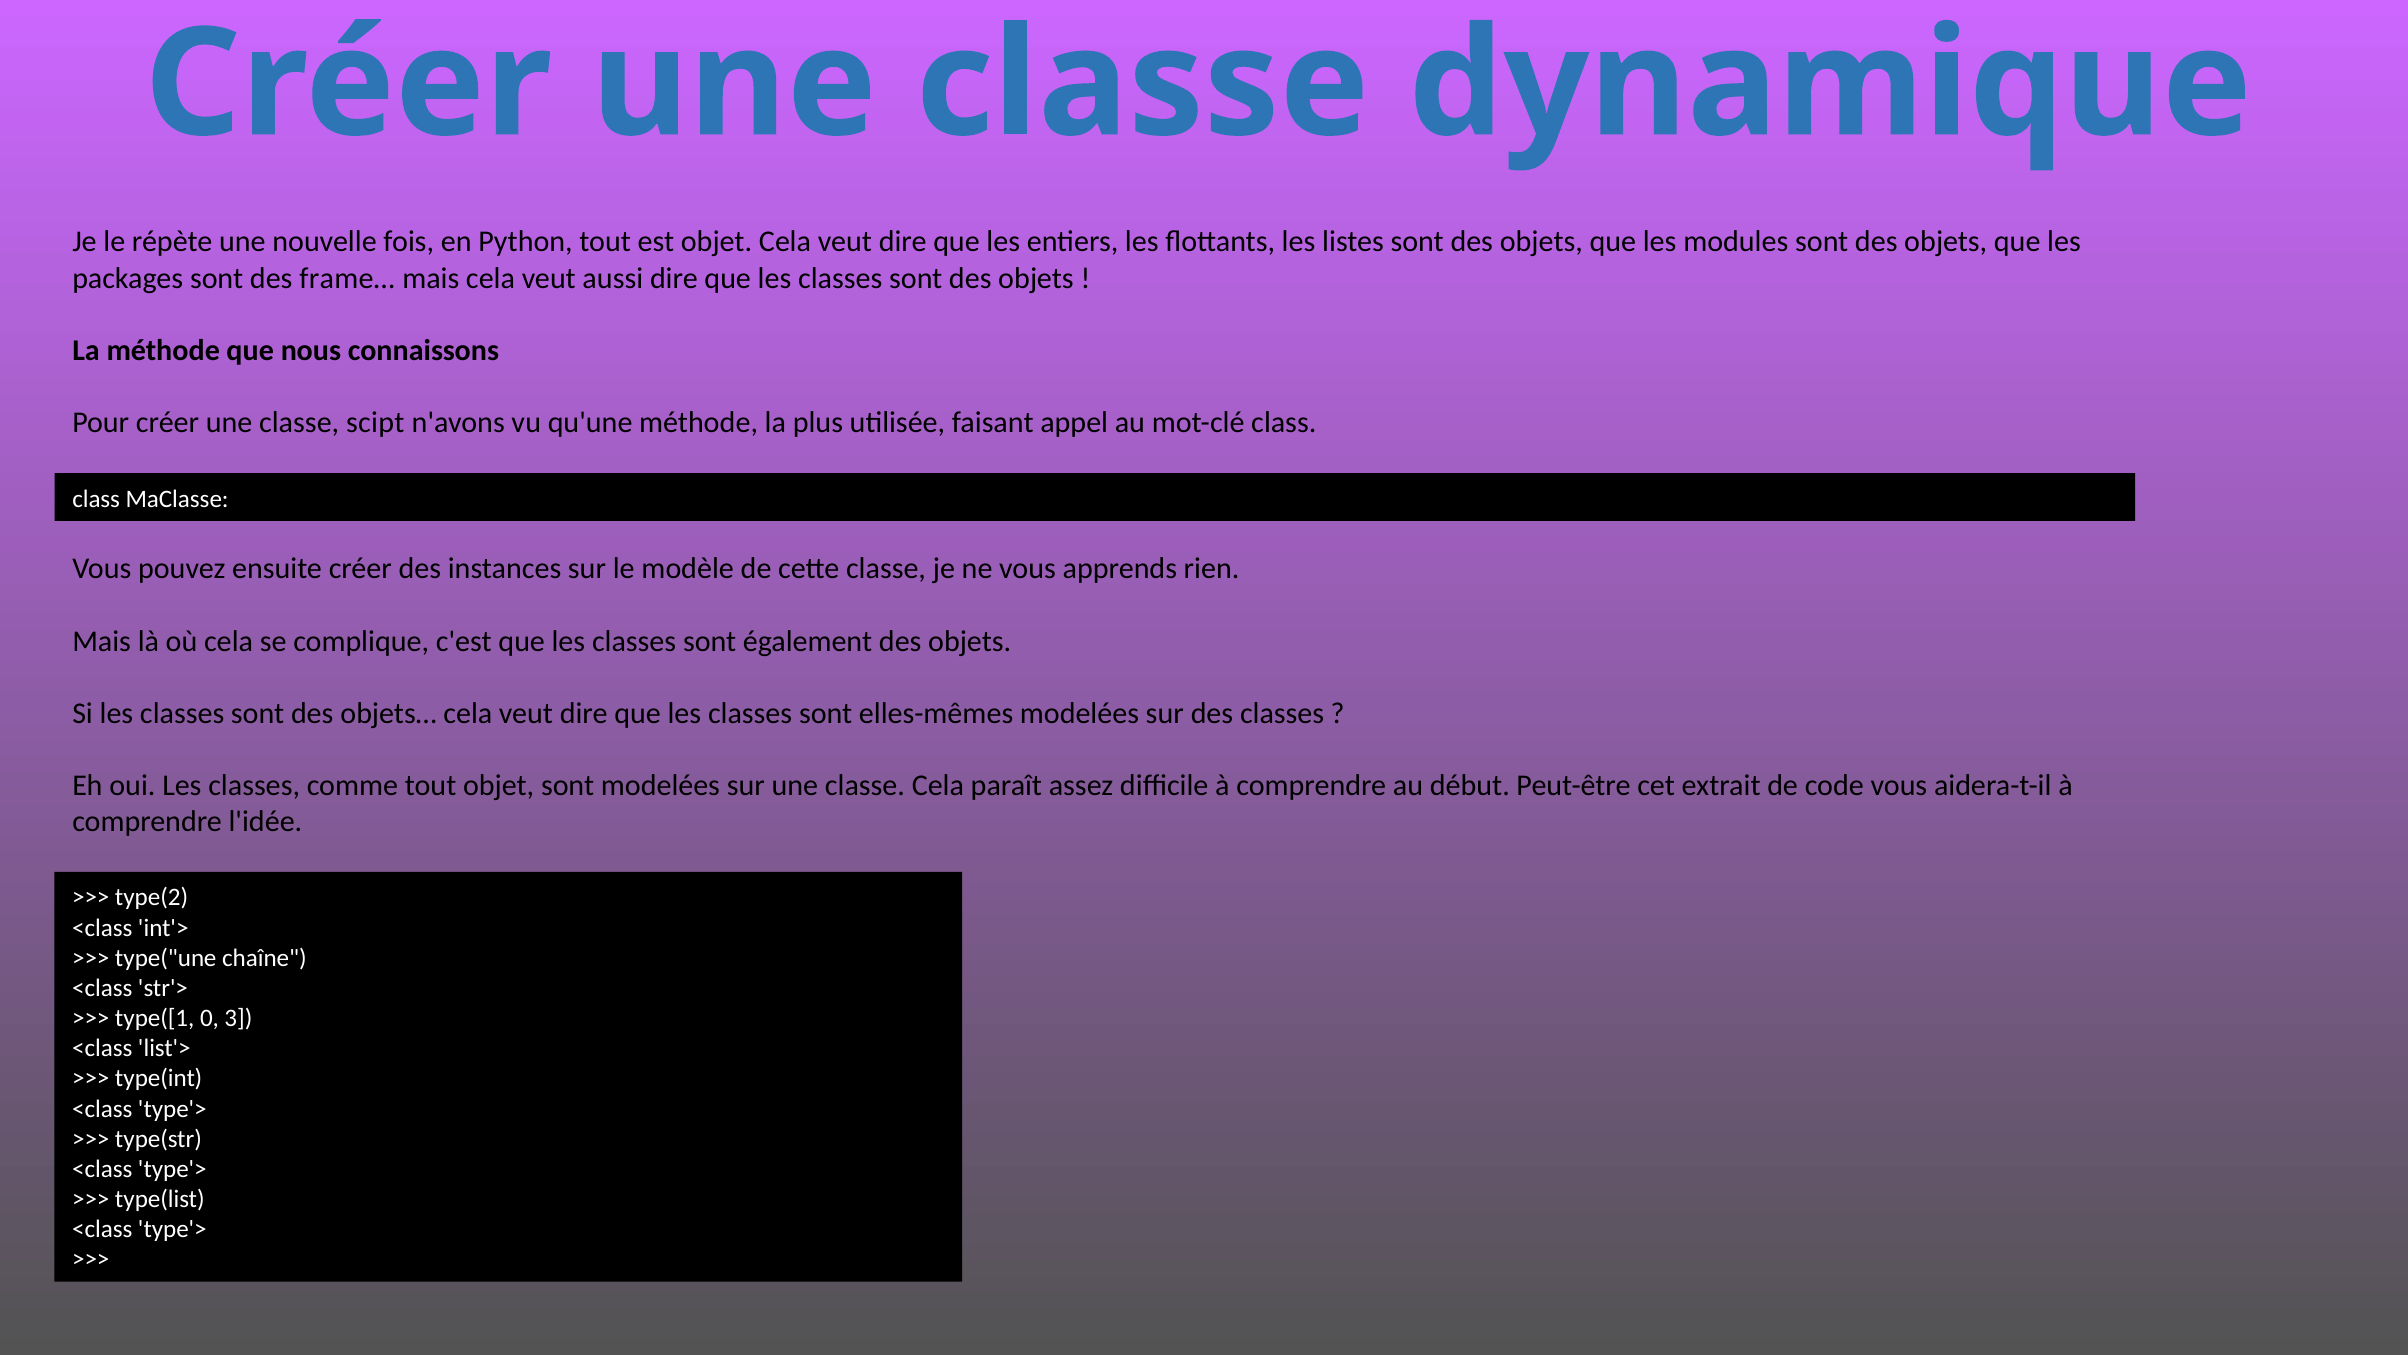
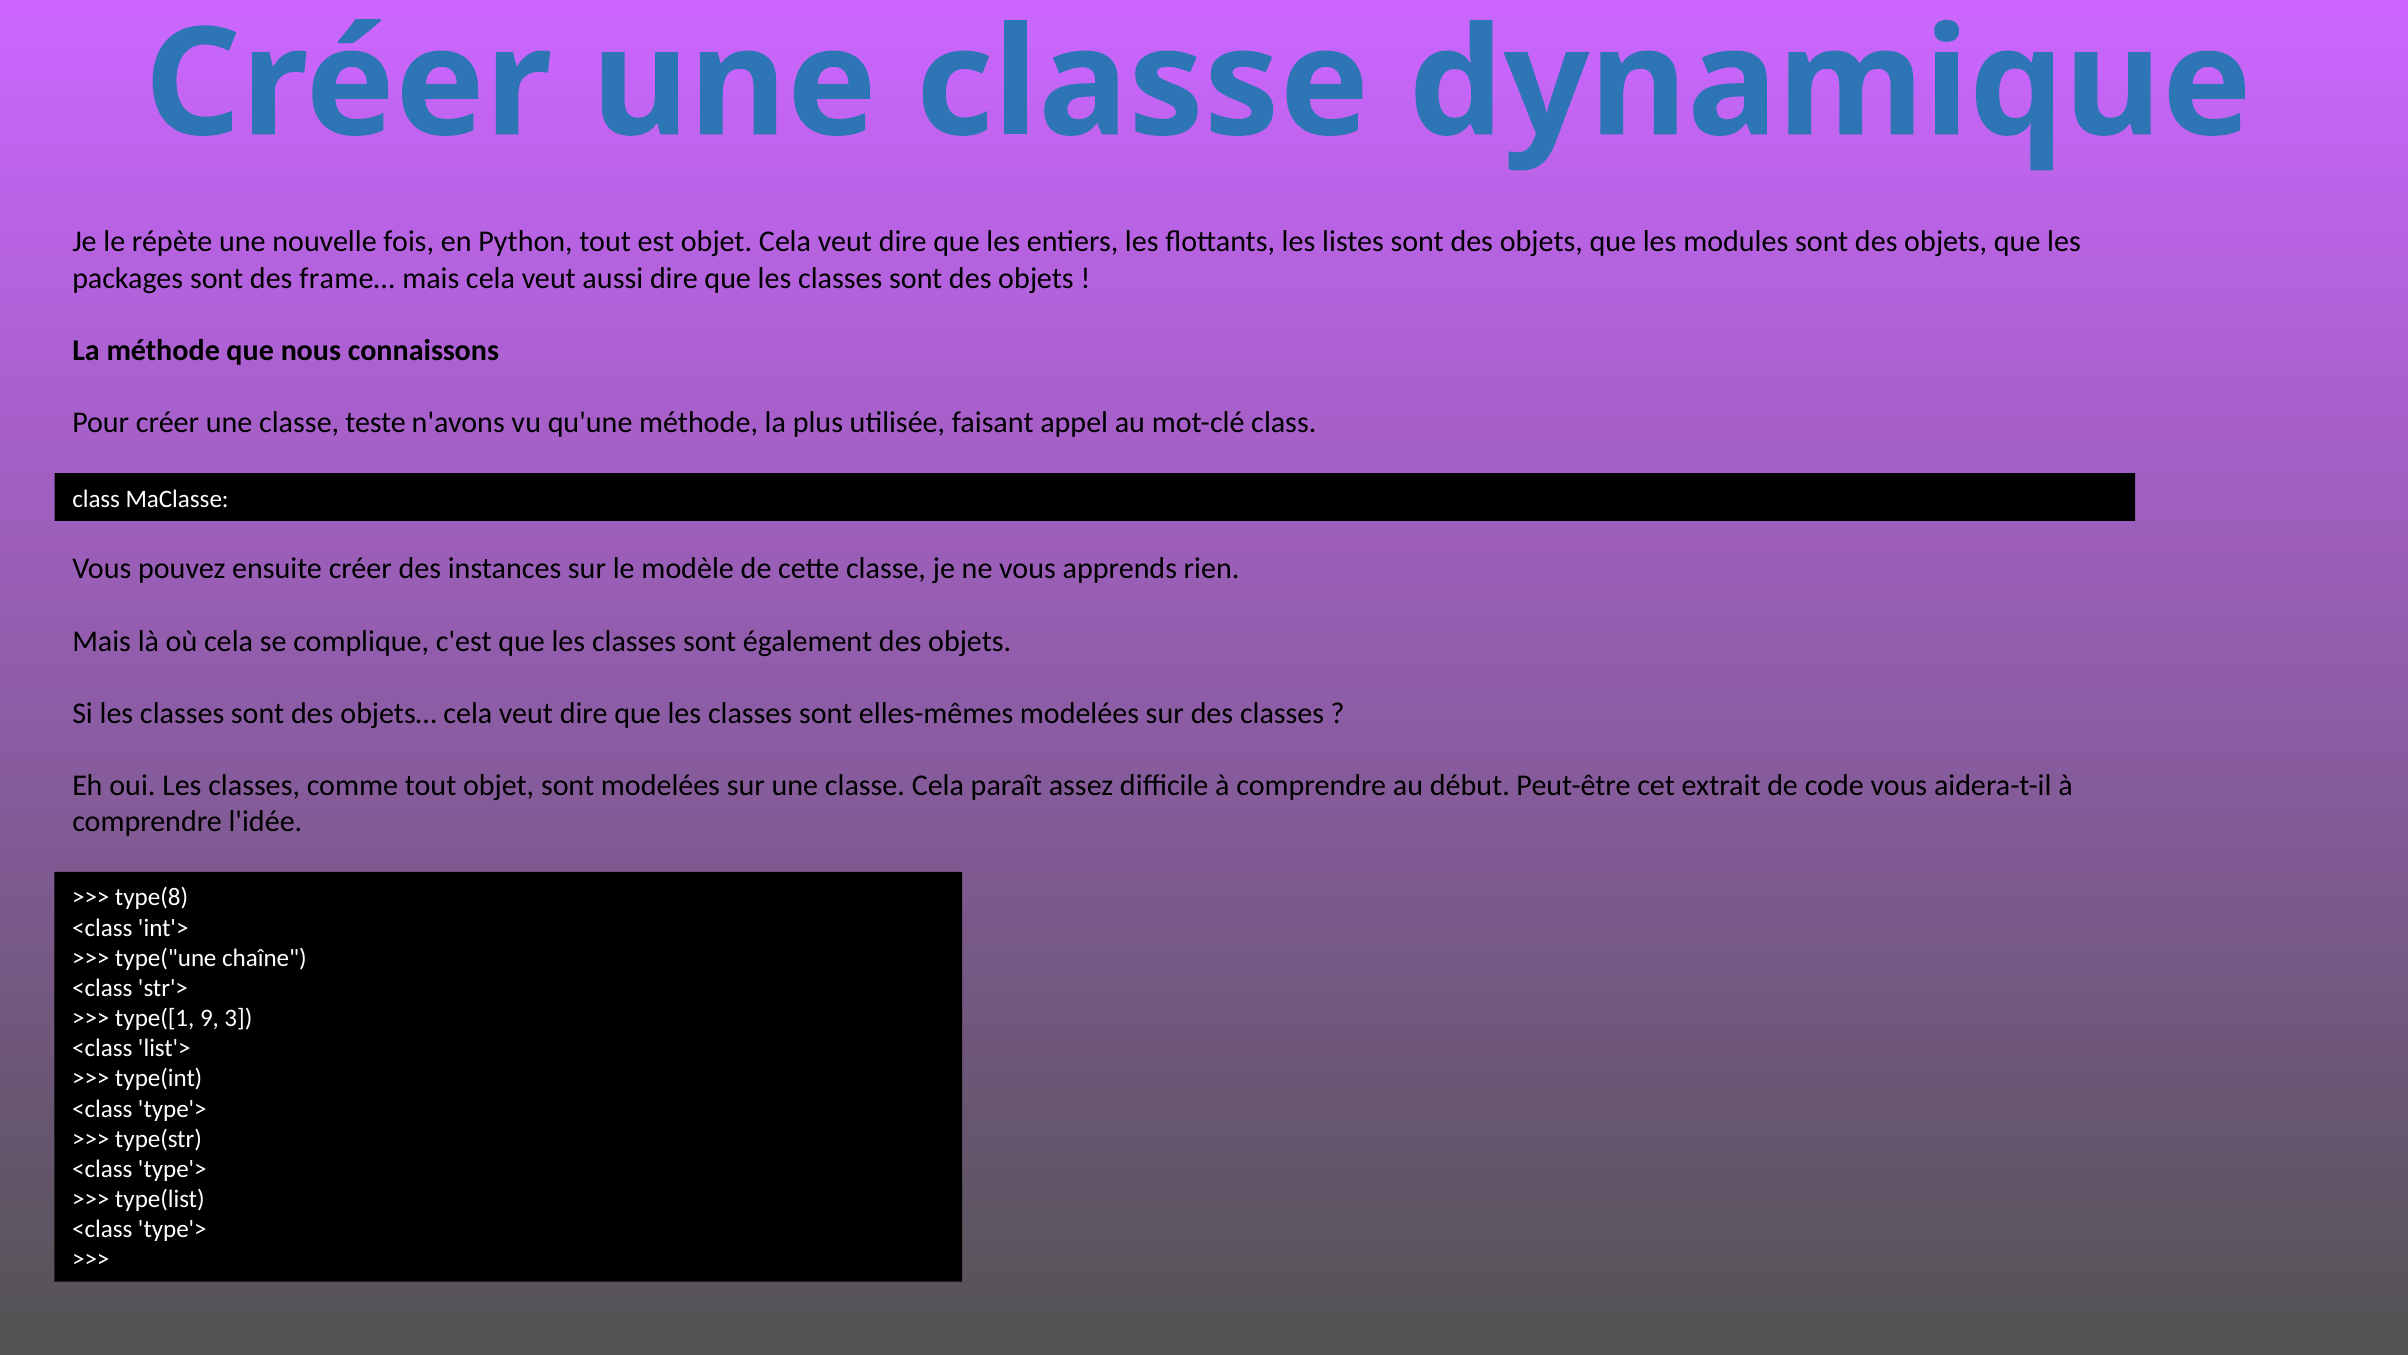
scipt: scipt -> teste
type(2: type(2 -> type(8
0: 0 -> 9
